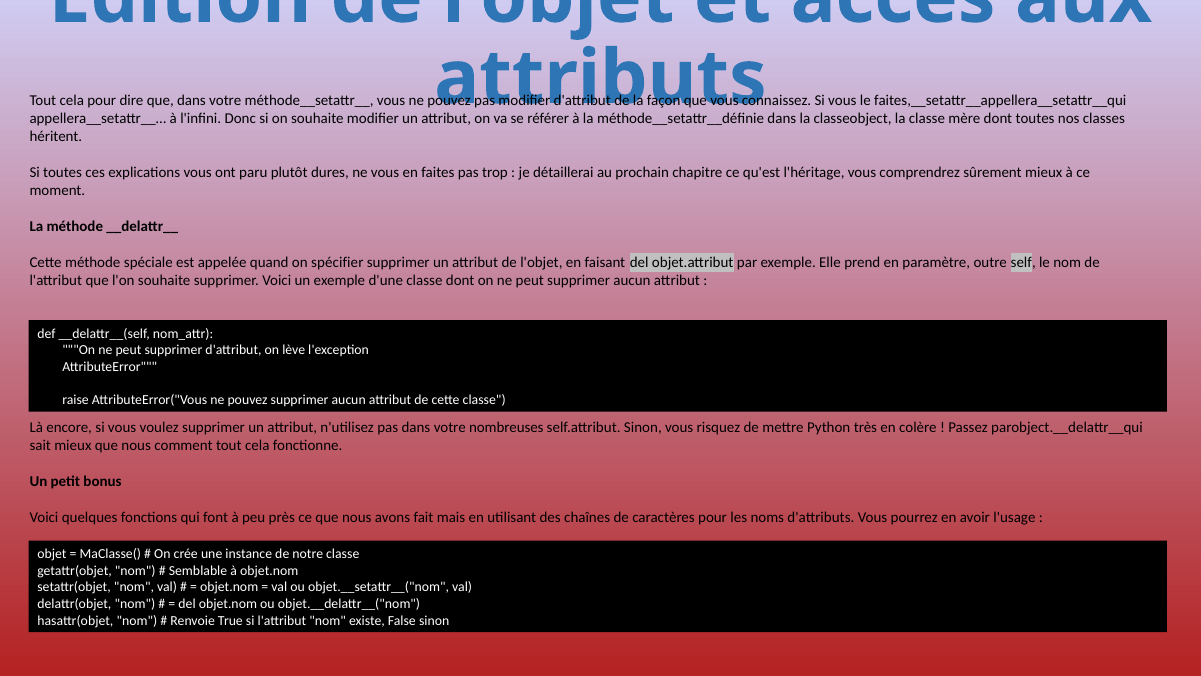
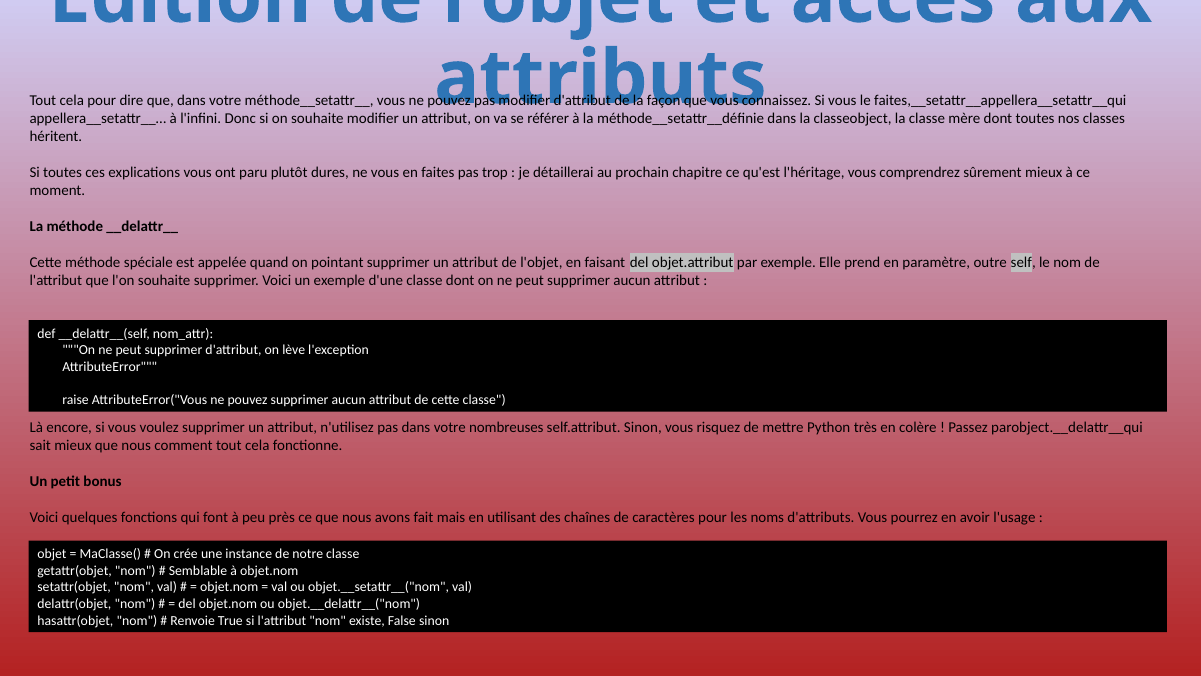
spécifier: spécifier -> pointant
